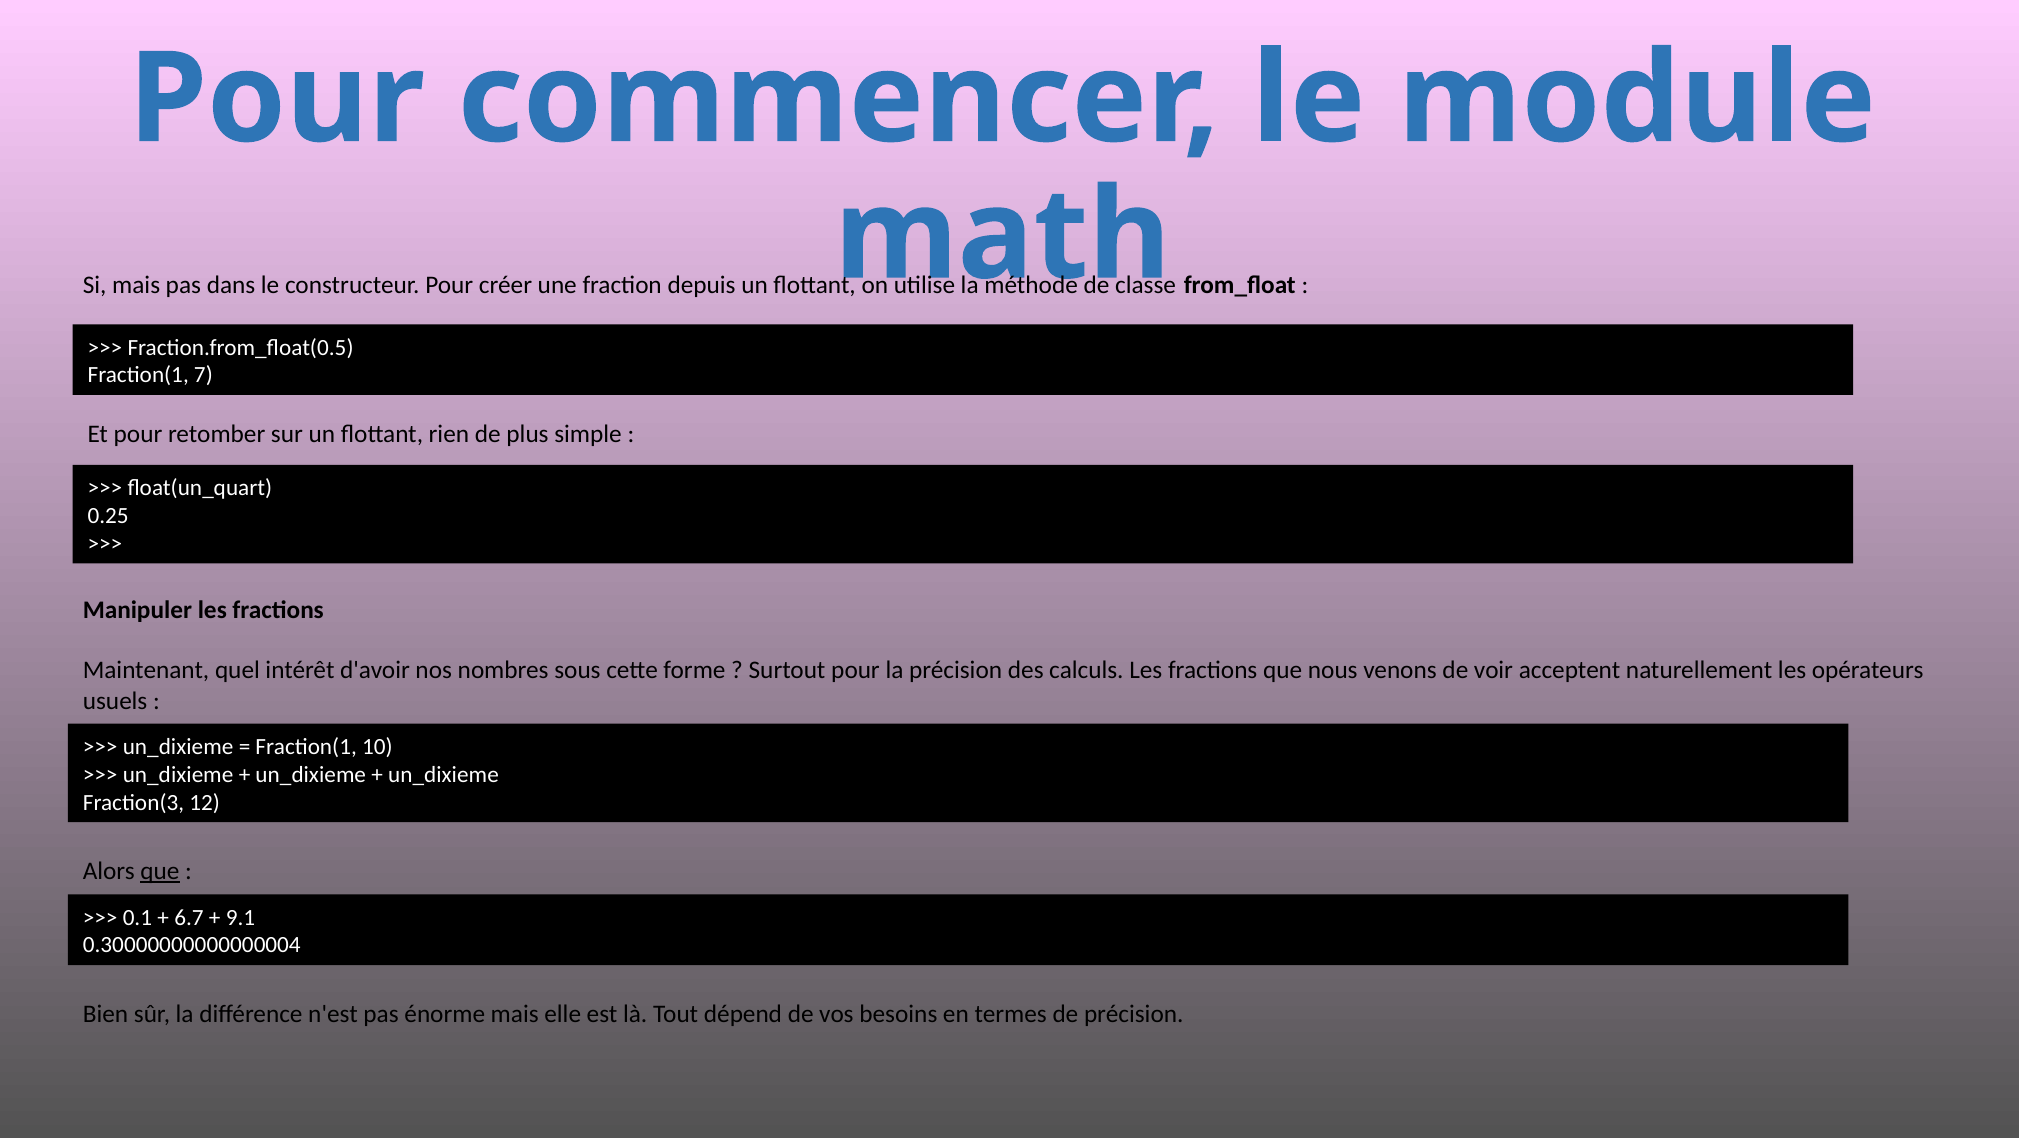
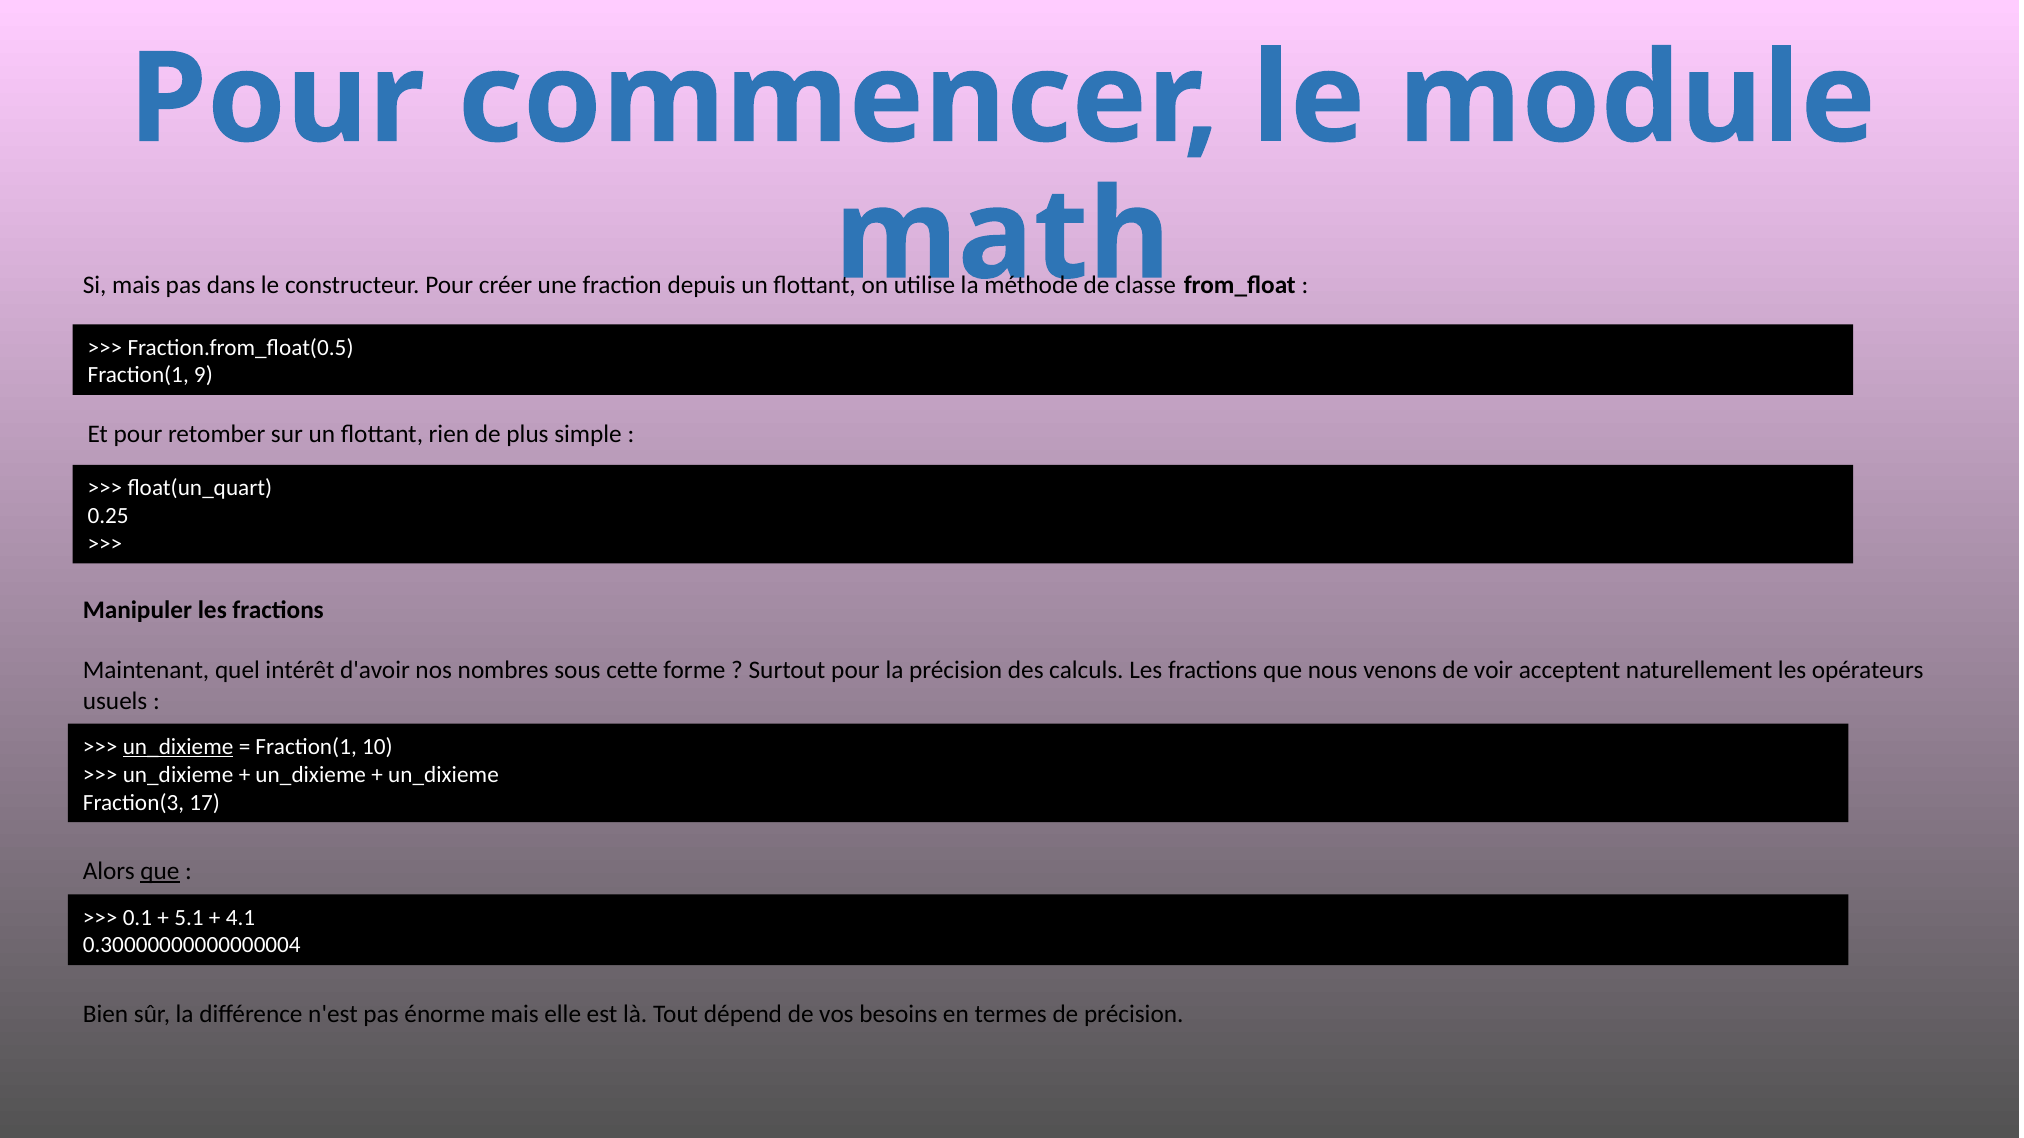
7: 7 -> 9
un_dixieme at (178, 747) underline: none -> present
12: 12 -> 17
6.7: 6.7 -> 5.1
9.1: 9.1 -> 4.1
